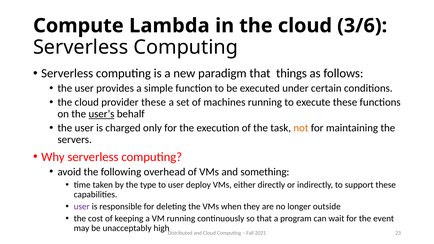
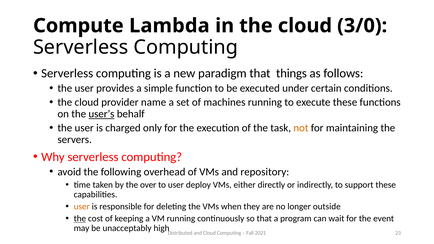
3/6: 3/6 -> 3/0
provider these: these -> name
something: something -> repository
type: type -> over
user at (82, 207) colour: purple -> orange
the at (80, 219) underline: none -> present
